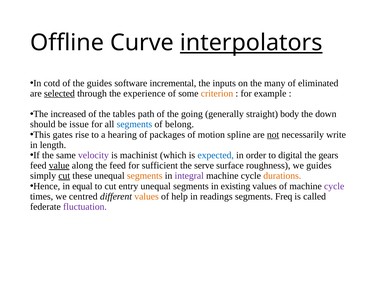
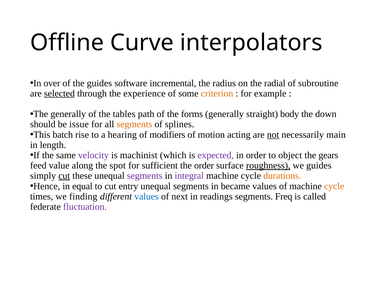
interpolators underline: present -> none
cotd: cotd -> over
inputs: inputs -> radius
many: many -> radial
eliminated: eliminated -> subroutine
The increased: increased -> generally
going: going -> forms
segments at (134, 125) colour: blue -> orange
belong: belong -> splines
gates: gates -> batch
packages: packages -> modifiers
spline: spline -> acting
write: write -> main
expected colour: blue -> purple
digital: digital -> object
value underline: present -> none
the feed: feed -> spot
the serve: serve -> order
roughness underline: none -> present
segments at (145, 176) colour: orange -> purple
existing: existing -> became
cycle at (334, 186) colour: purple -> orange
centred: centred -> finding
values at (147, 197) colour: orange -> blue
help: help -> next
